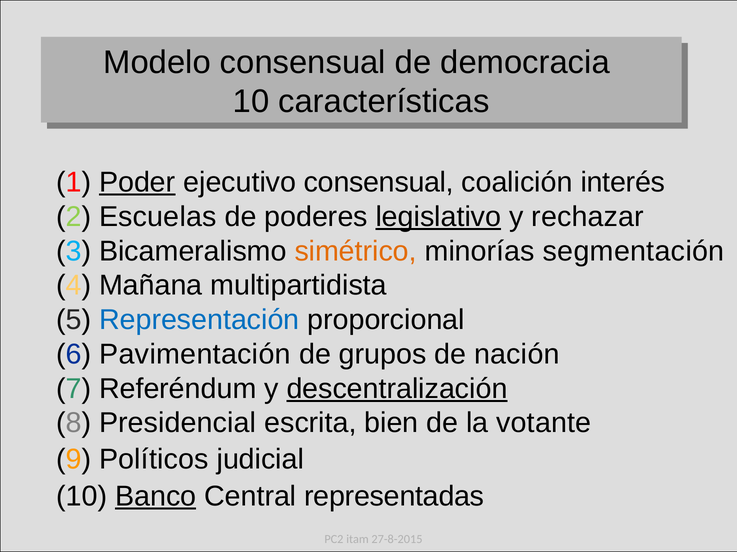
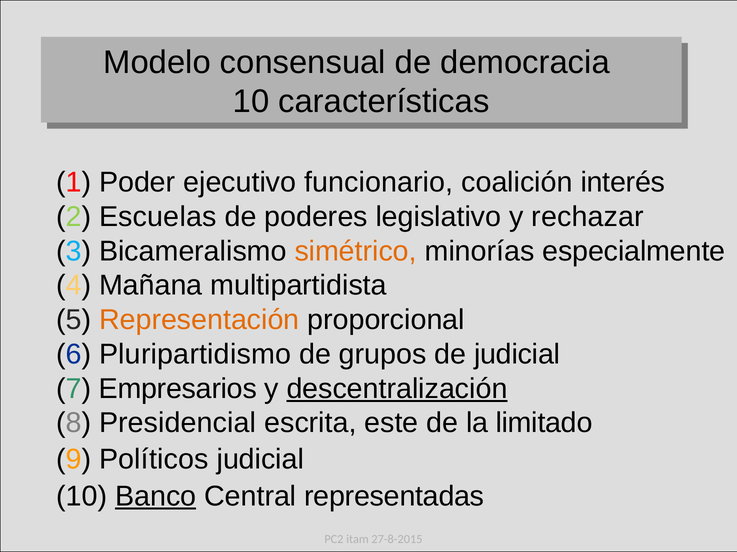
Poder underline: present -> none
ejecutivo consensual: consensual -> funcionario
legislativo underline: present -> none
segmentación: segmentación -> especialmente
Representación colour: blue -> orange
Pavimentación: Pavimentación -> Pluripartidismo
de nación: nación -> judicial
Referéndum: Referéndum -> Empresarios
bien: bien -> este
votante: votante -> limitado
